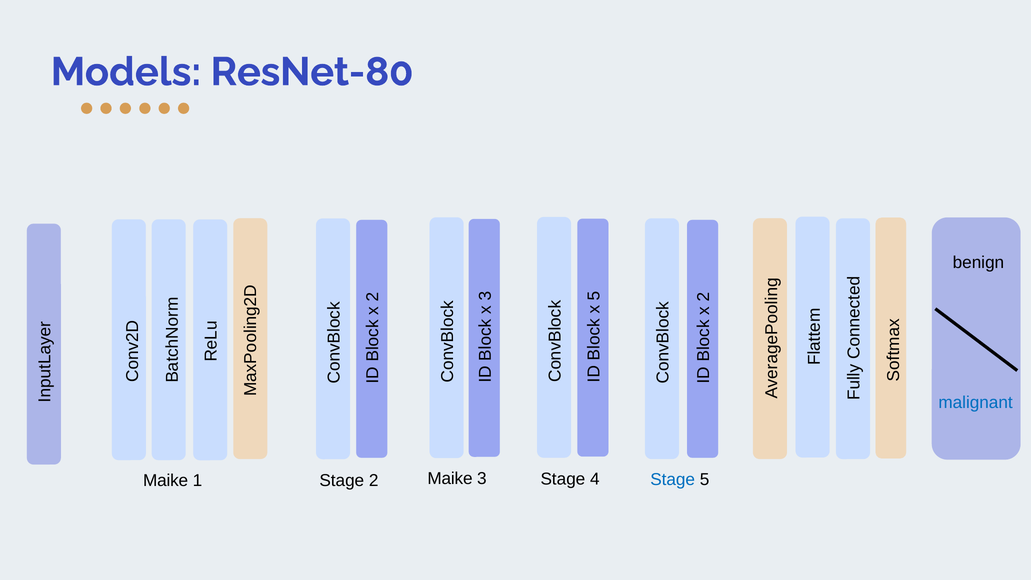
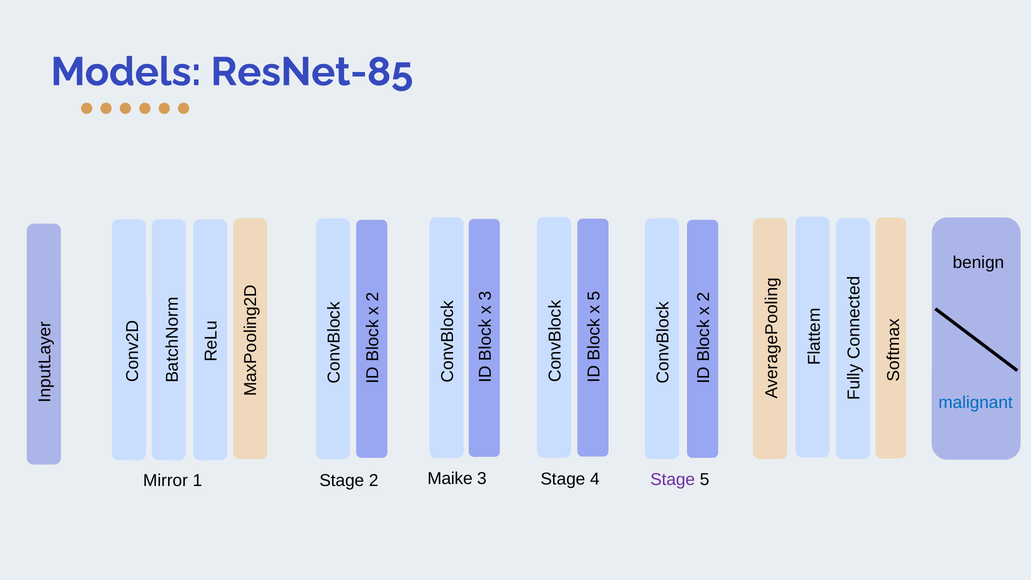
ResNet-80: ResNet-80 -> ResNet-85
Maike at (166, 480): Maike -> Mirror
Stage at (673, 479) colour: blue -> purple
